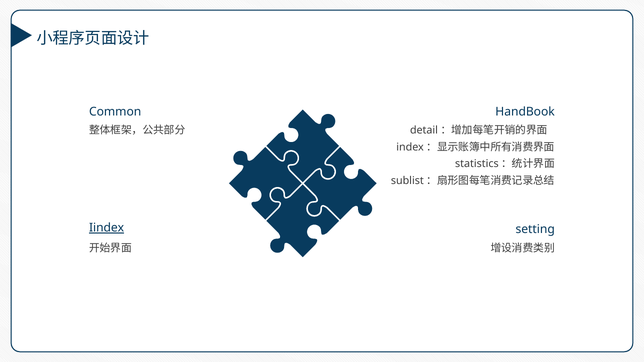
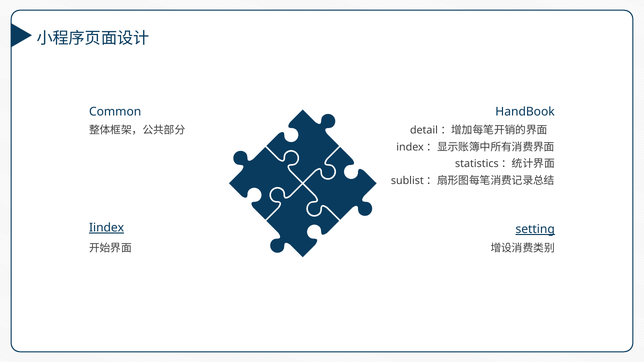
setting underline: none -> present
